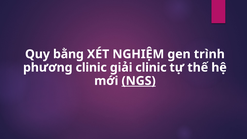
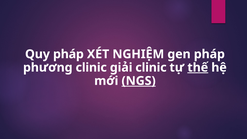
Quy bằng: bằng -> pháp
gen trình: trình -> pháp
thế underline: none -> present
